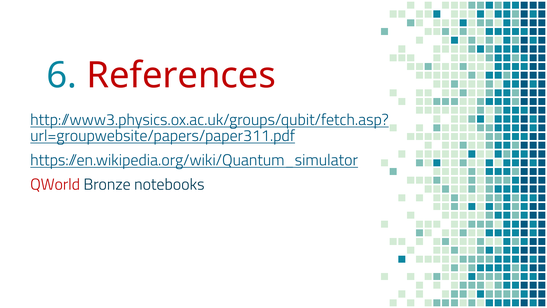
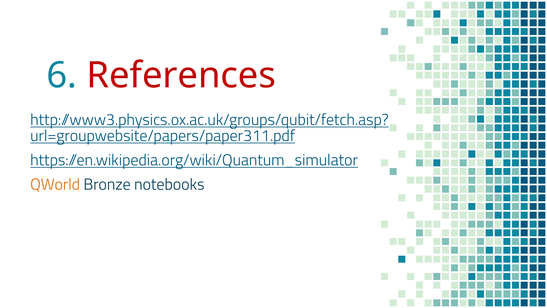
QWorld colour: red -> orange
